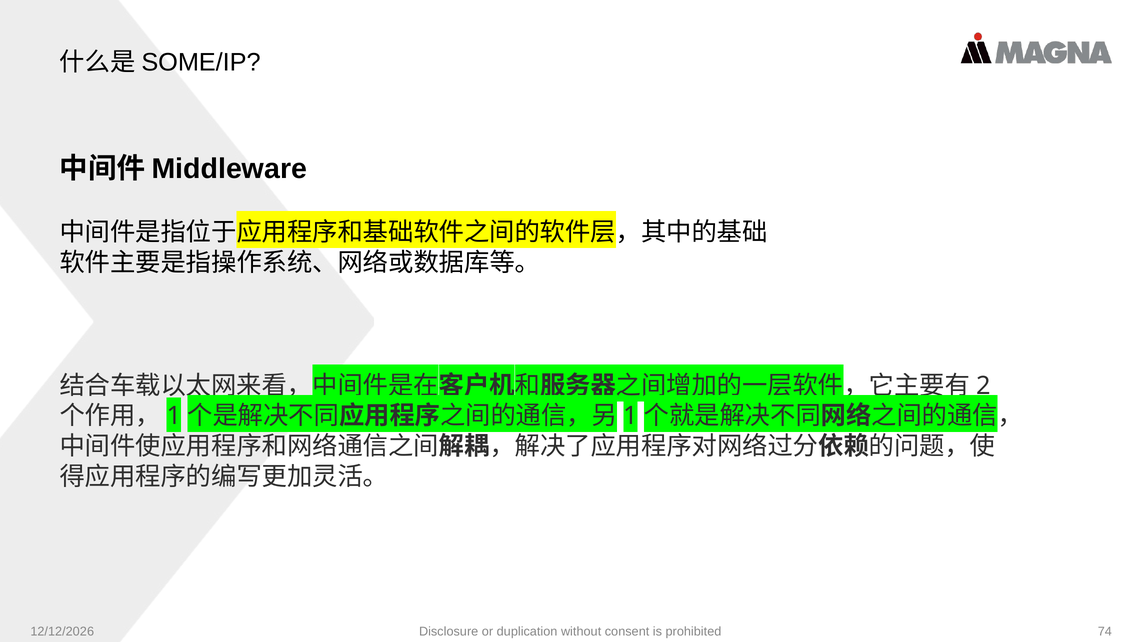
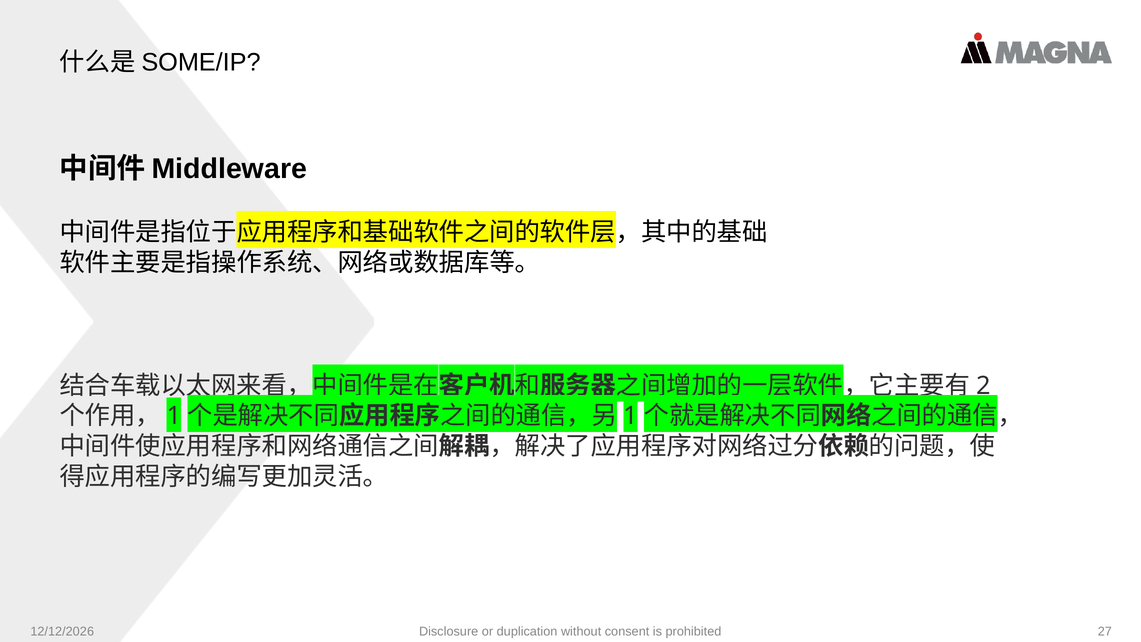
74: 74 -> 27
